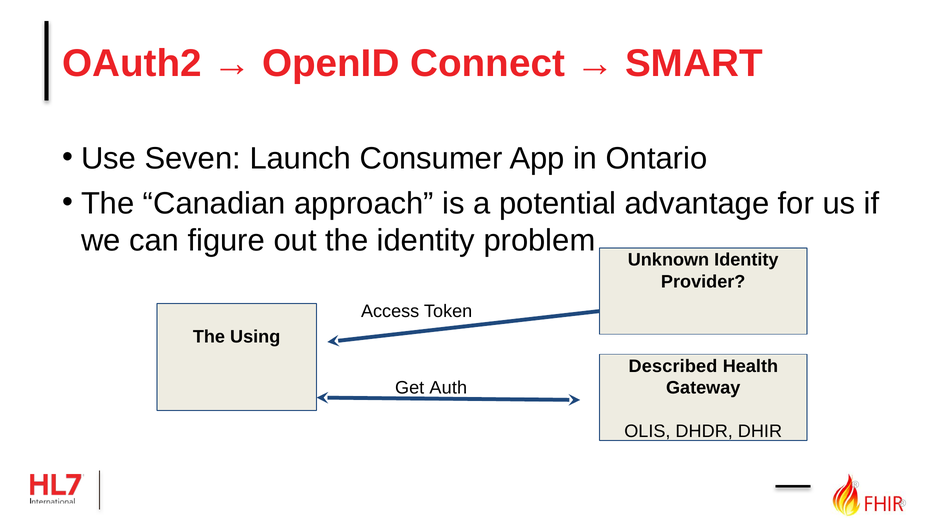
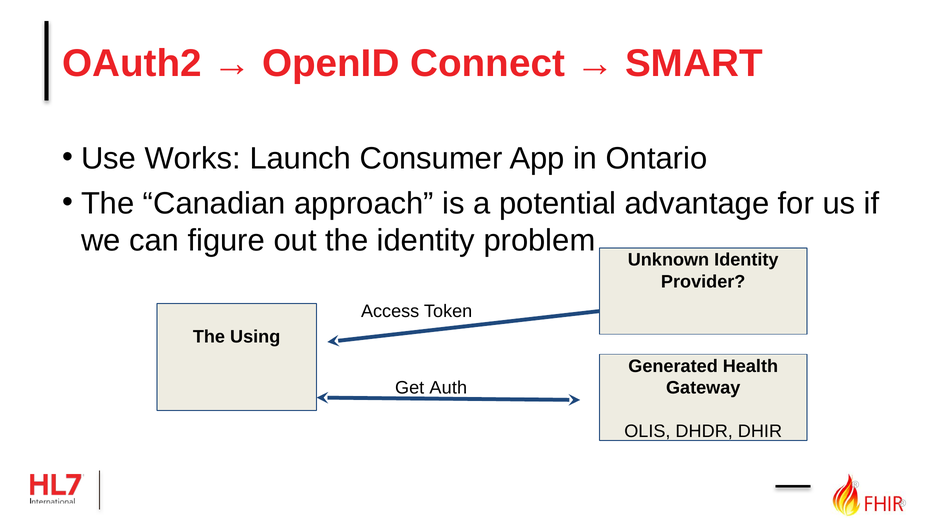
Seven: Seven -> Works
Described: Described -> Generated
